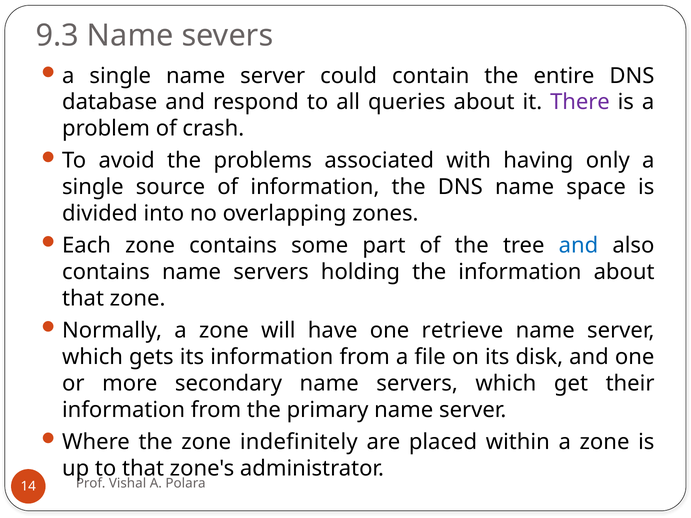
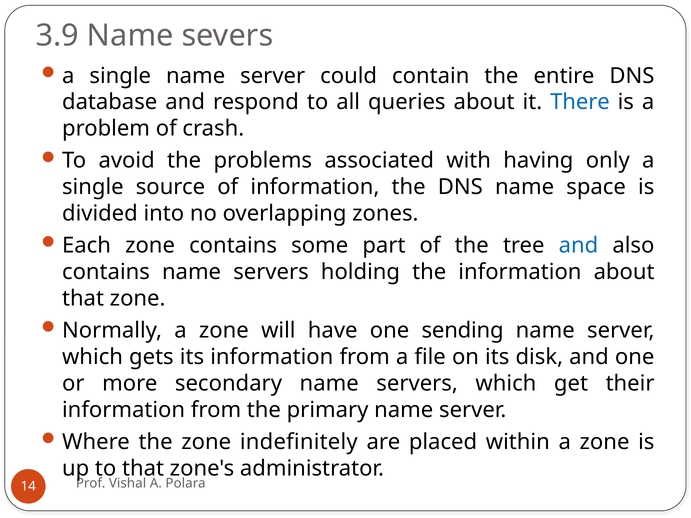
9.3: 9.3 -> 3.9
There colour: purple -> blue
retrieve: retrieve -> sending
